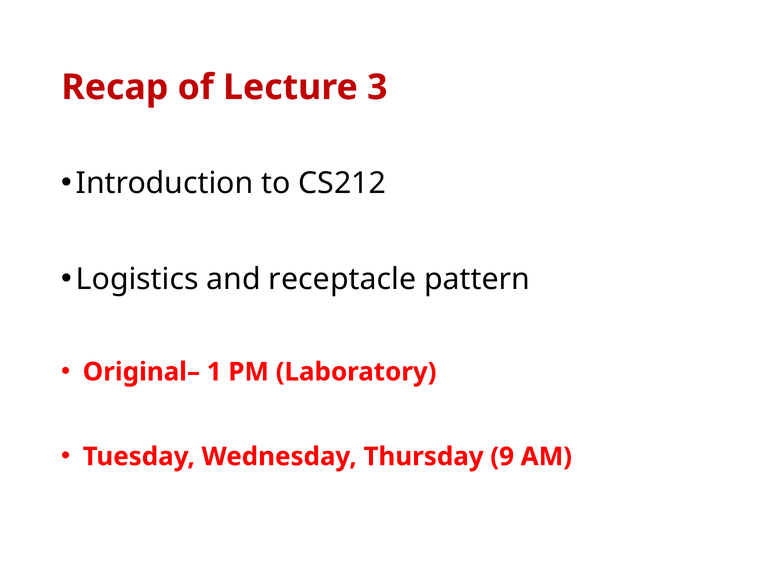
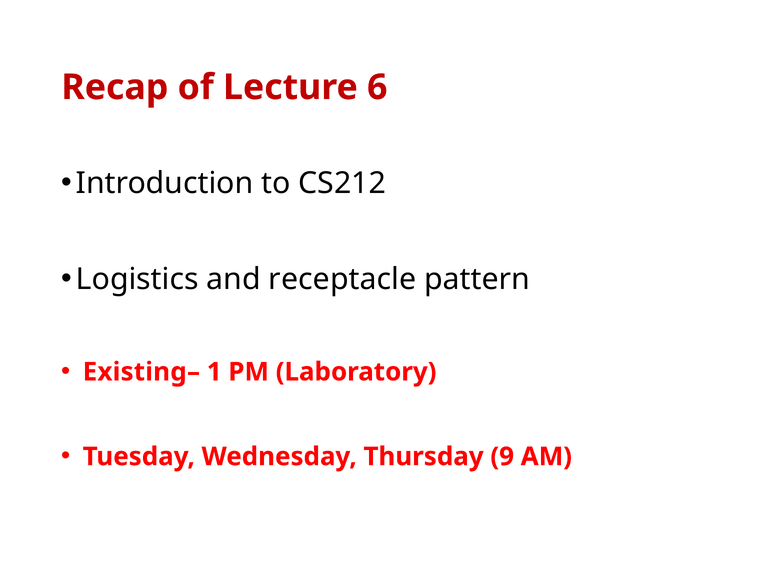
3: 3 -> 6
Original–: Original– -> Existing–
